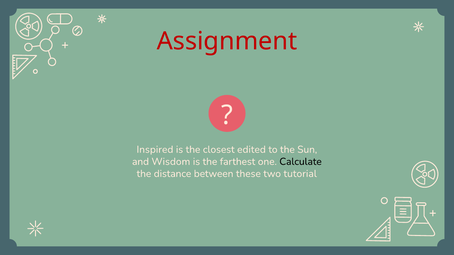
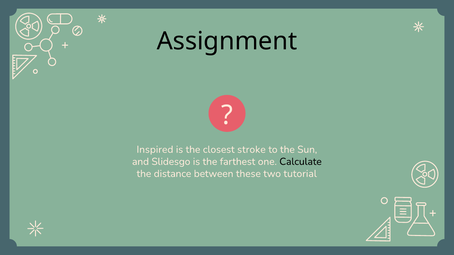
Assignment colour: red -> black
edited: edited -> stroke
Wisdom: Wisdom -> Slidesgo
